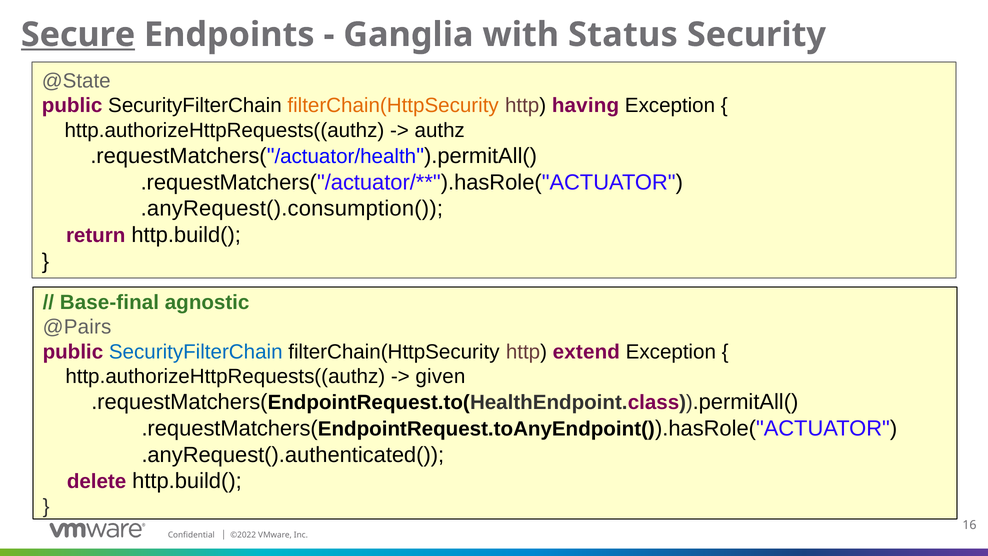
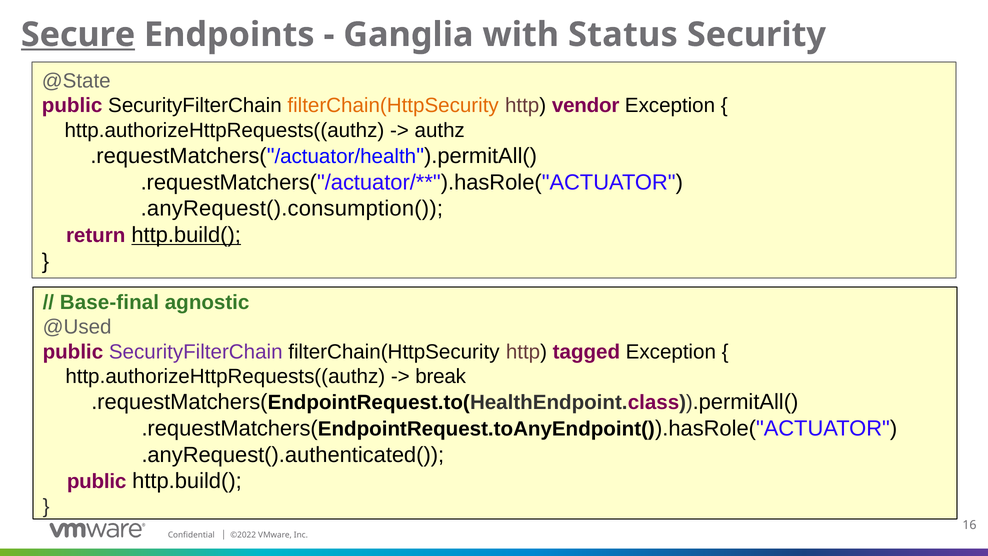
having: having -> vendor
http.build( at (186, 235) underline: none -> present
@Pairs: @Pairs -> @Used
SecurityFilterChain at (196, 352) colour: blue -> purple
extend: extend -> tagged
given: given -> break
delete at (97, 481): delete -> public
